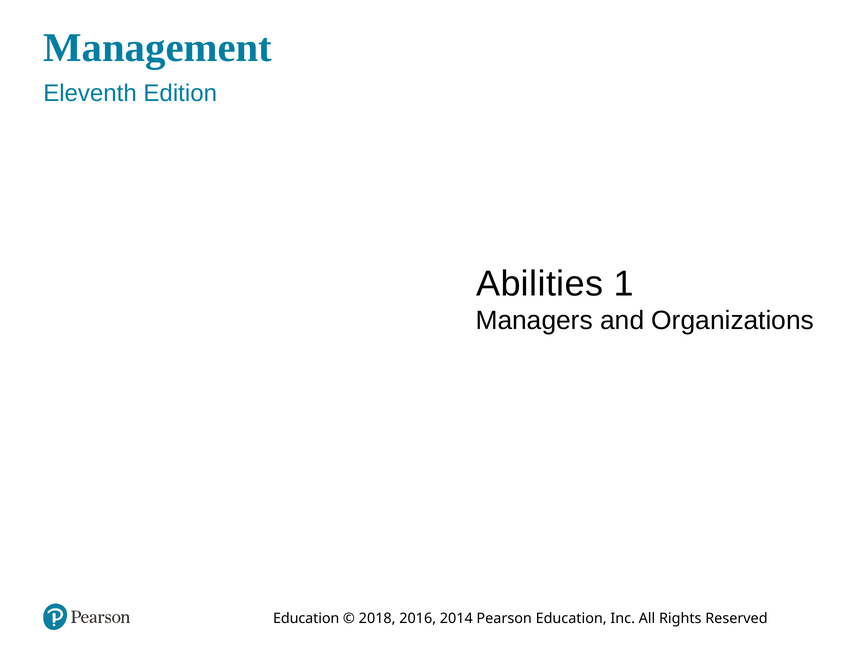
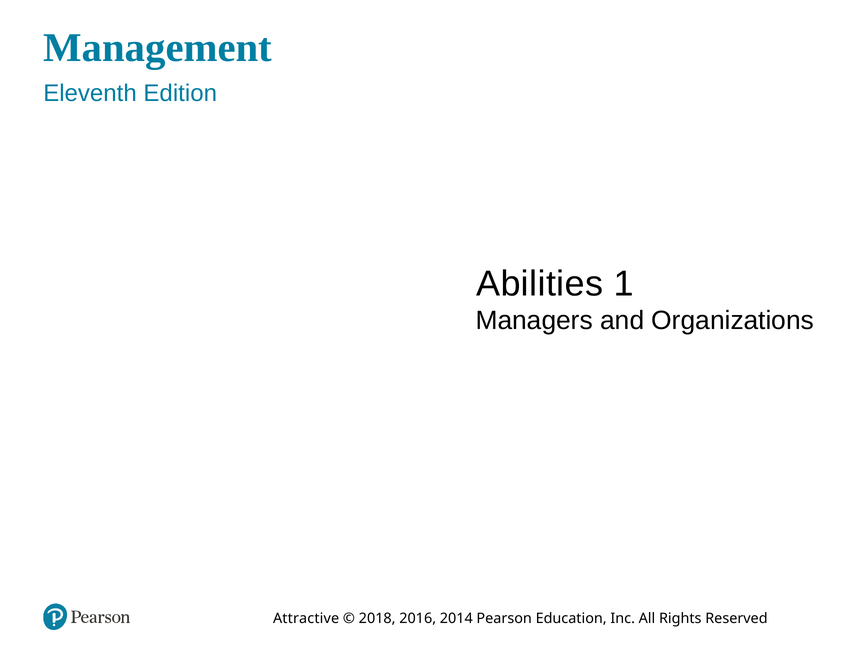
Education at (306, 618): Education -> Attractive
